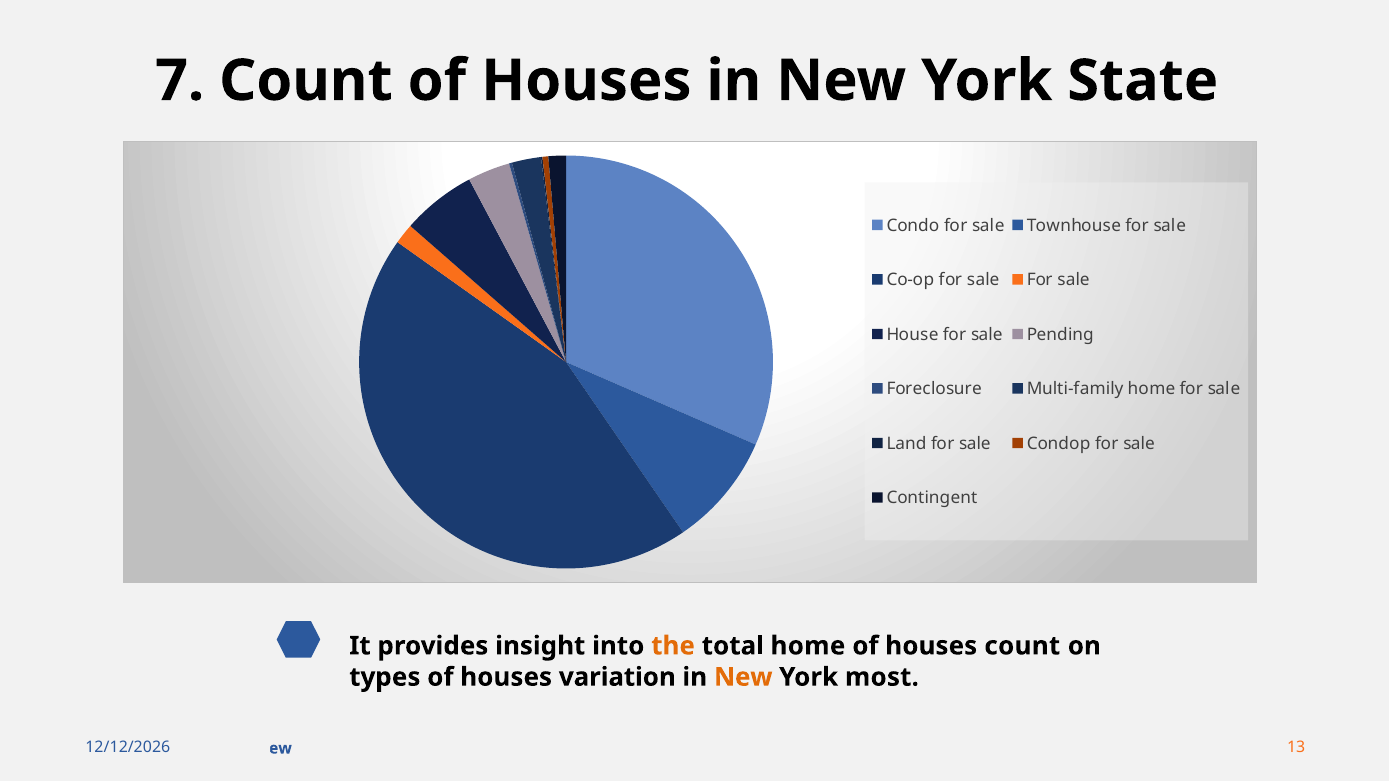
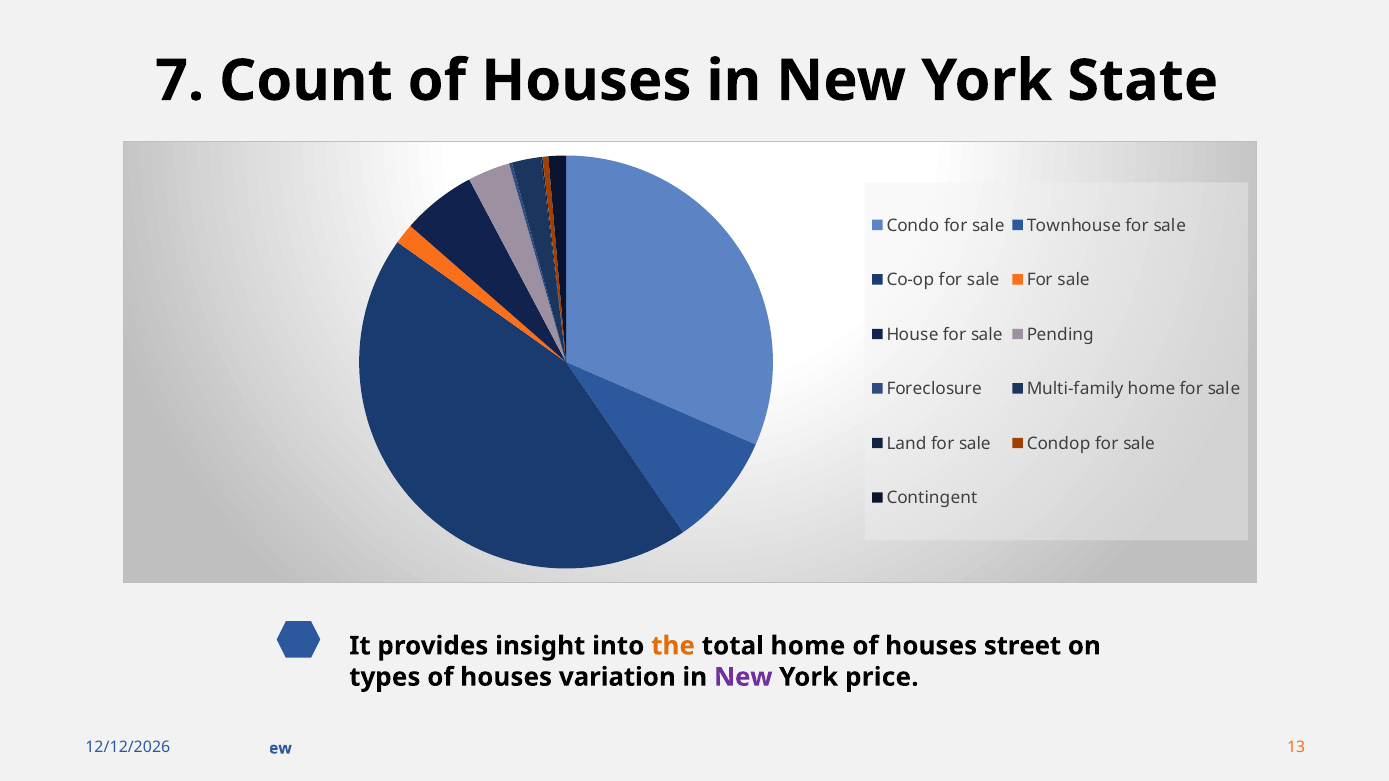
houses count: count -> street
New at (743, 677) colour: orange -> purple
most: most -> price
